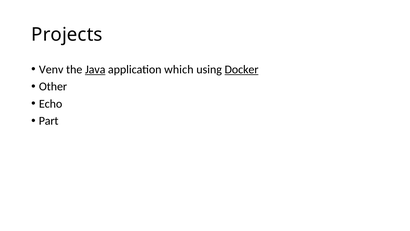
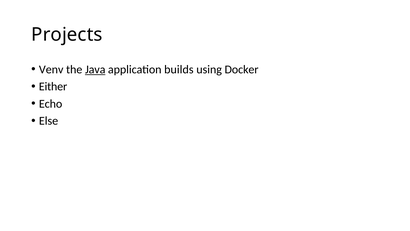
which: which -> builds
Docker underline: present -> none
Other: Other -> Either
Part: Part -> Else
